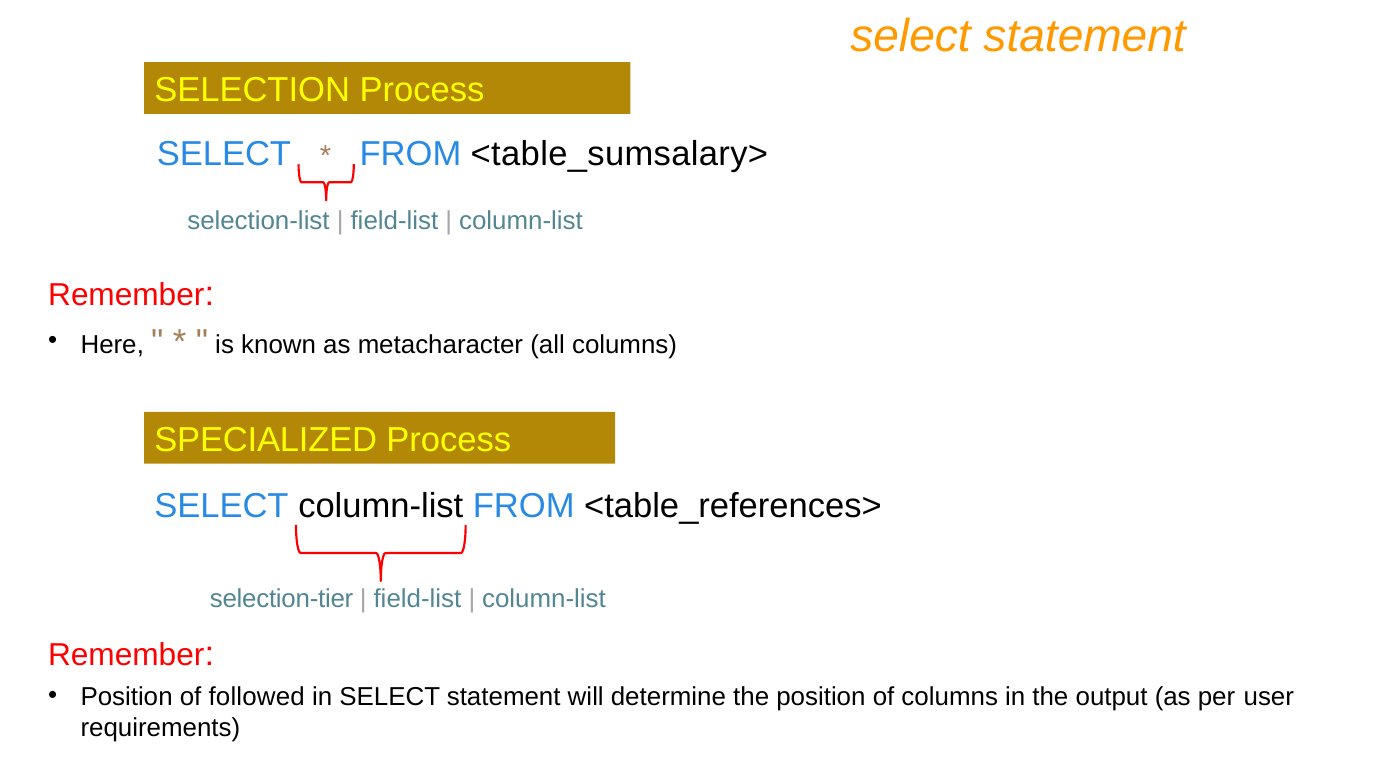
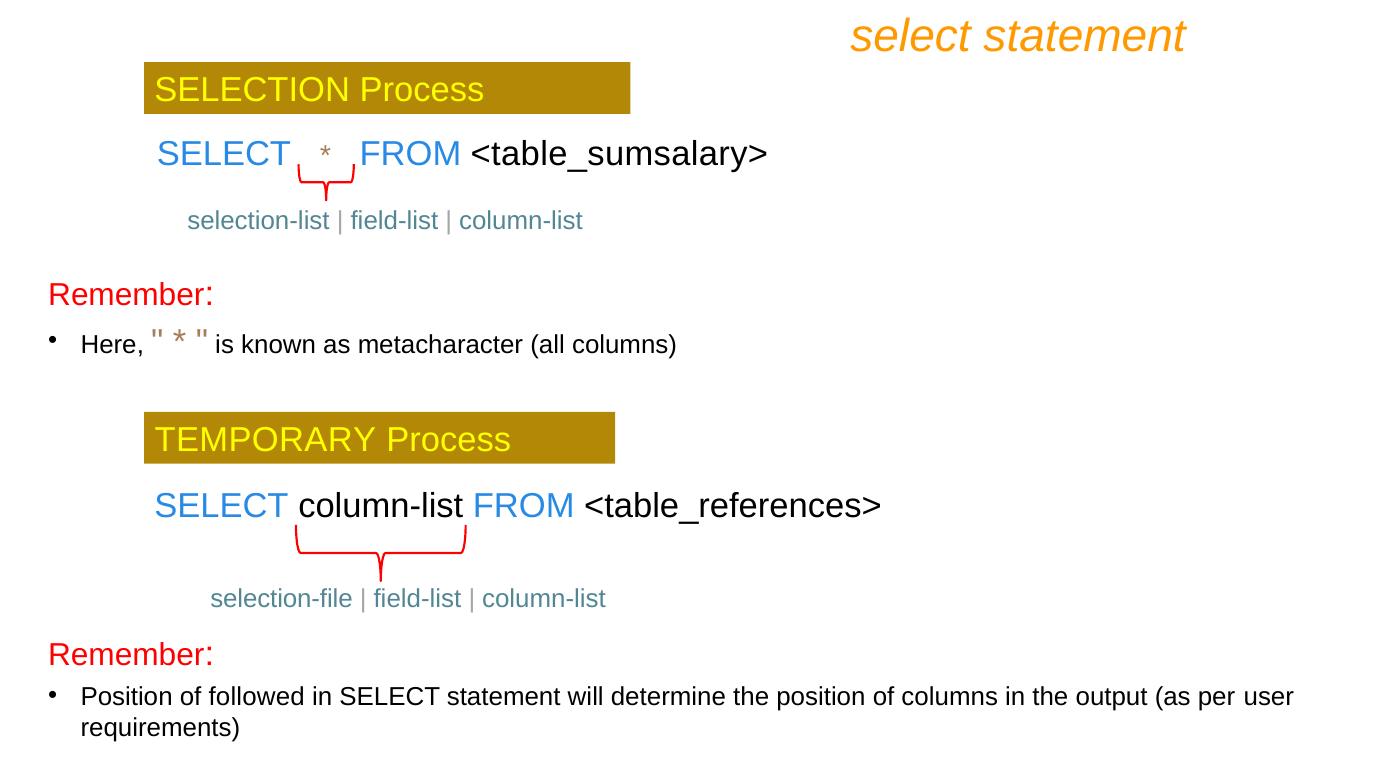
SPECIALIZED: SPECIALIZED -> TEMPORARY
selection-tier: selection-tier -> selection-file
